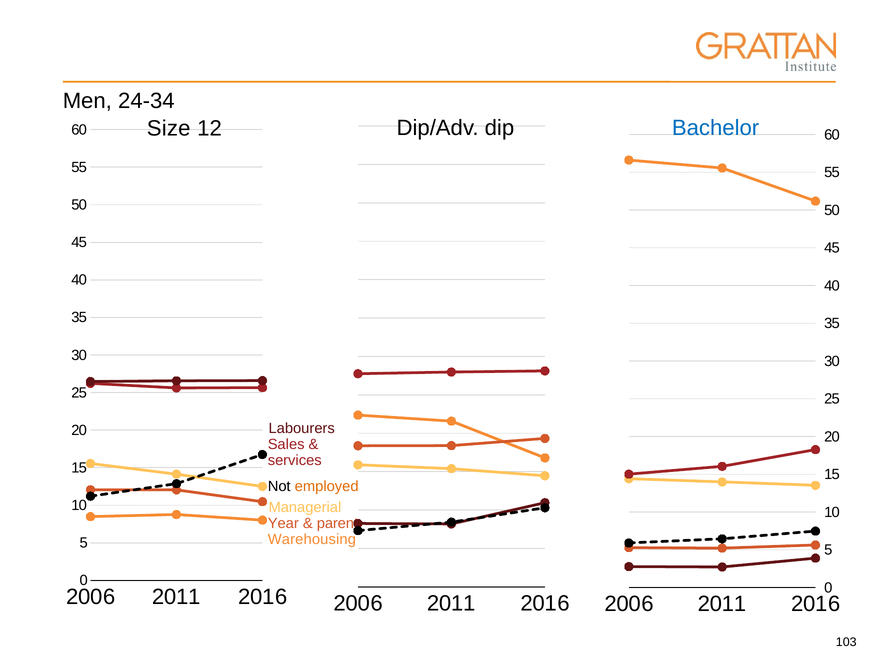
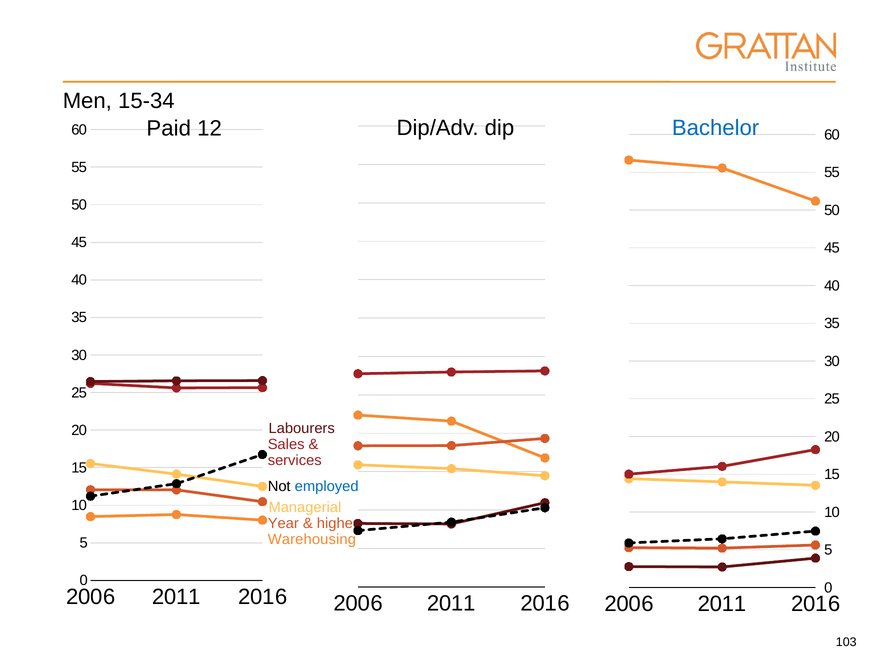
24-34: 24-34 -> 15-34
Size: Size -> Paid
employed colour: orange -> blue
parent: parent -> higher
